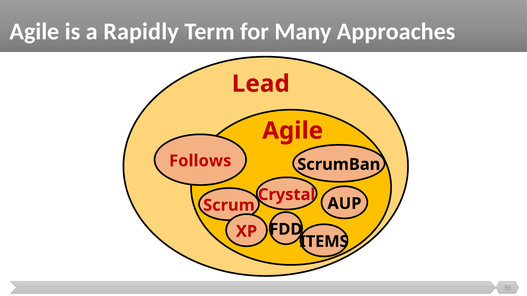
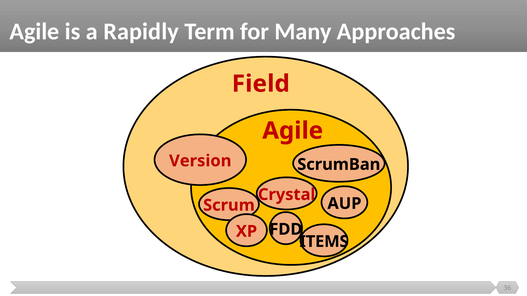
Lead: Lead -> Field
Follows: Follows -> Version
